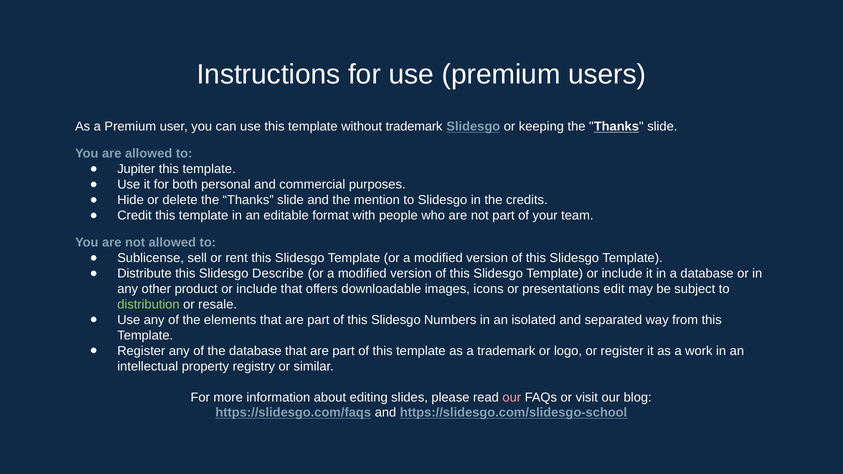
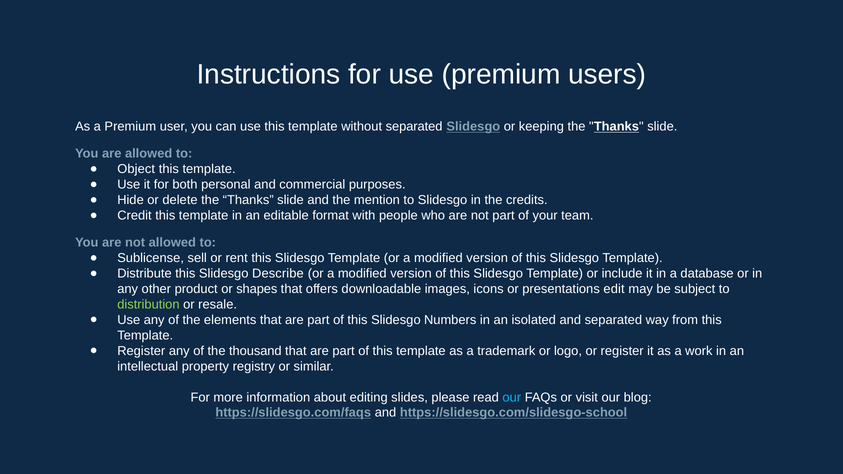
without trademark: trademark -> separated
Jupiter: Jupiter -> Object
product or include: include -> shapes
the database: database -> thousand
our at (512, 397) colour: pink -> light blue
